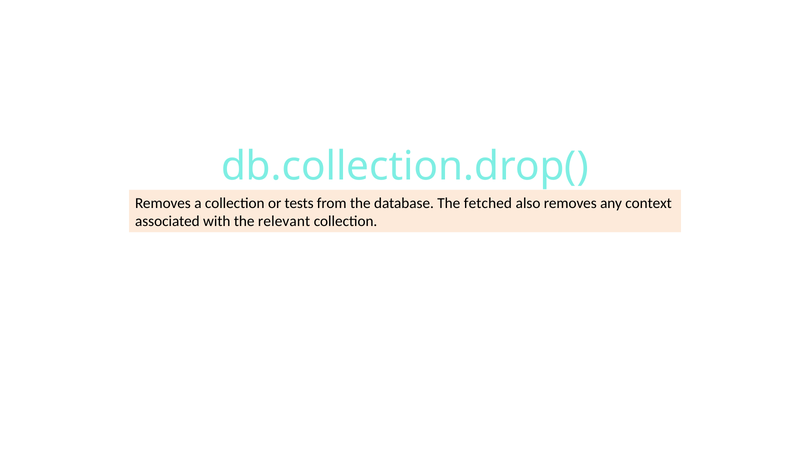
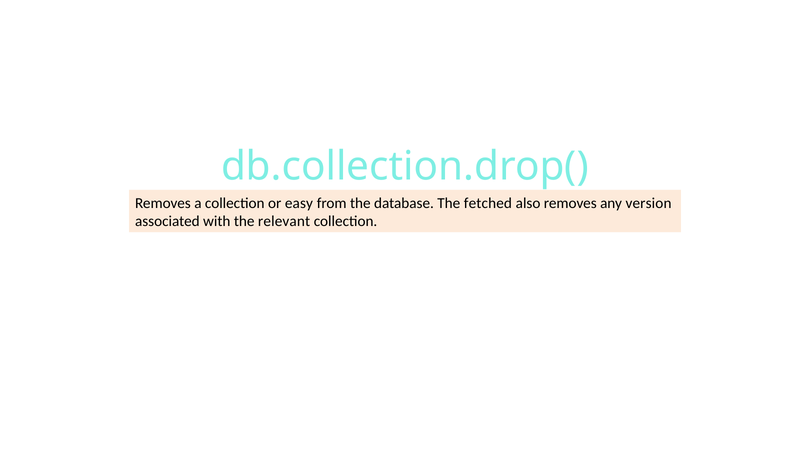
tests: tests -> easy
context: context -> version
